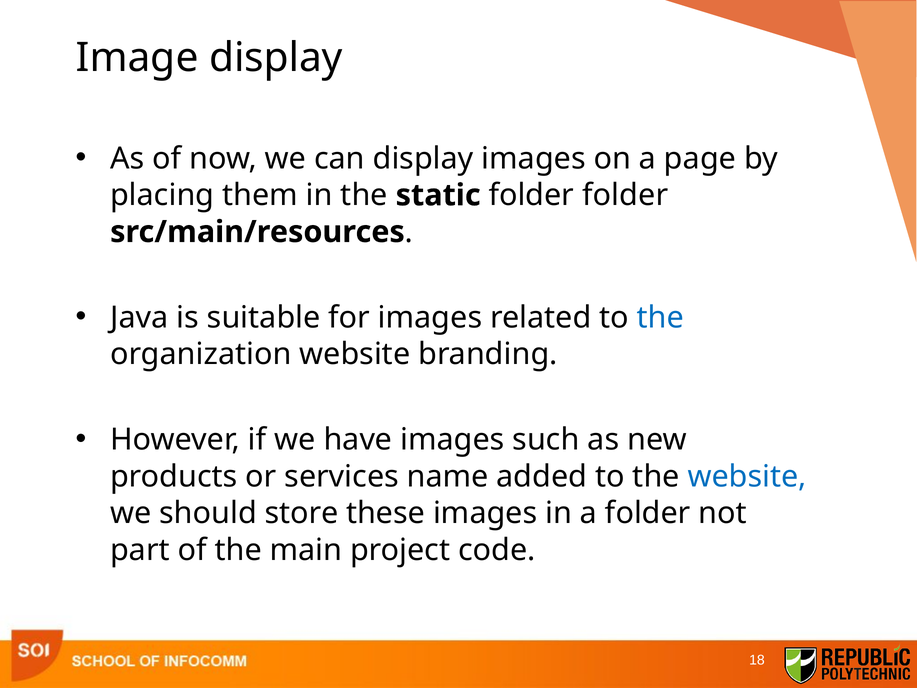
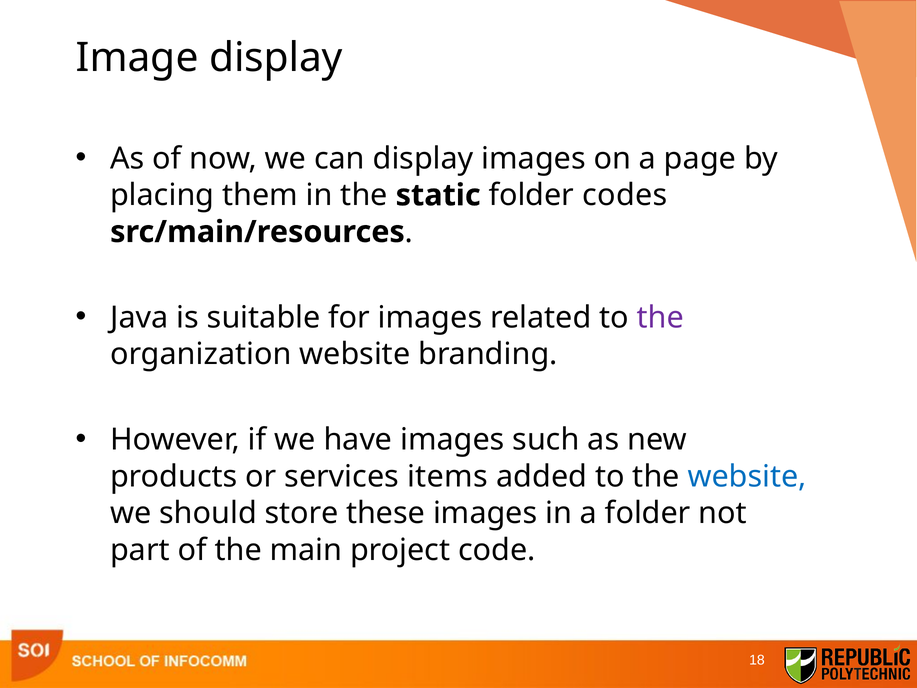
folder folder: folder -> codes
the at (660, 317) colour: blue -> purple
name: name -> items
